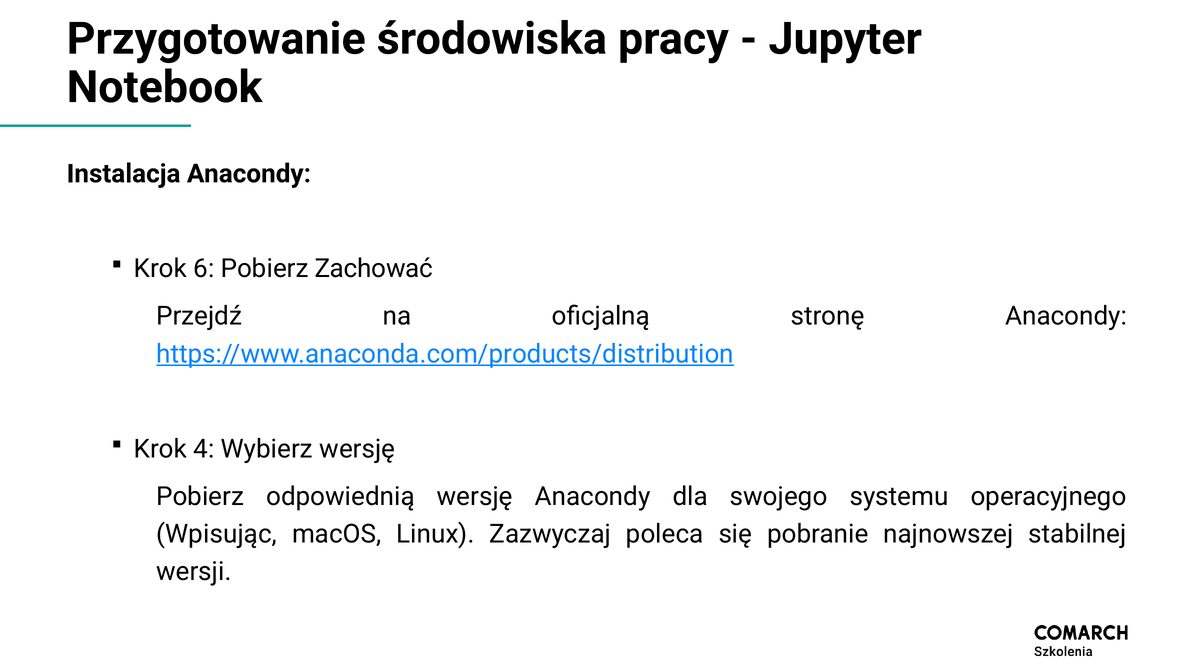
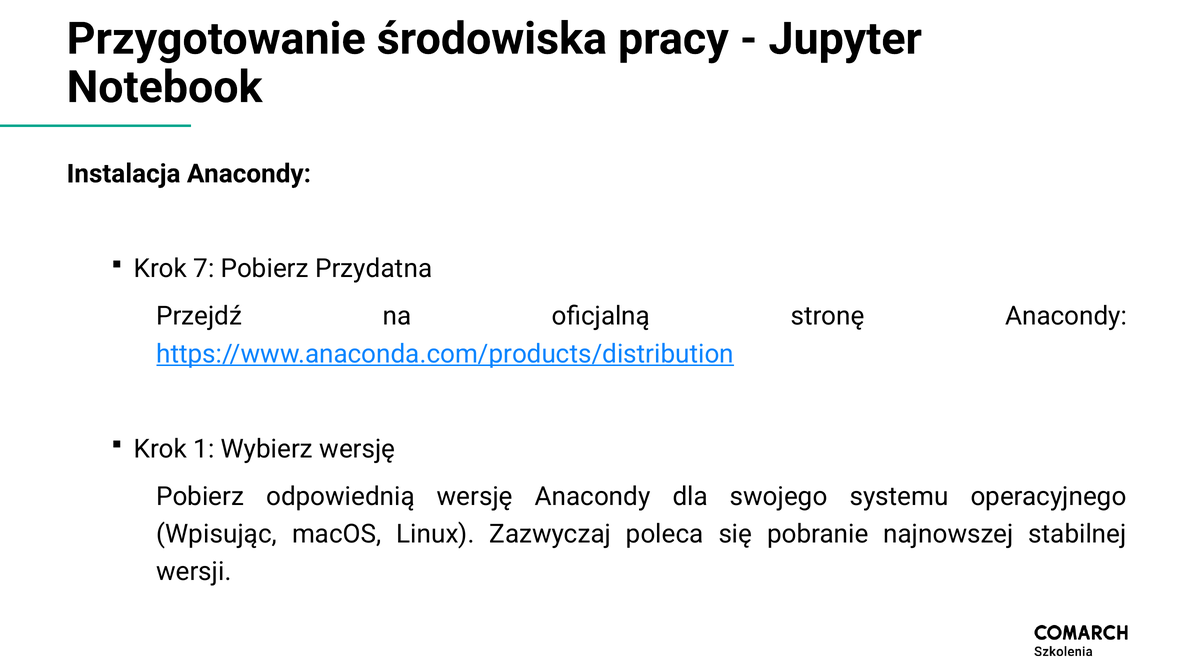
6: 6 -> 7
Zachować: Zachować -> Przydatna
4: 4 -> 1
